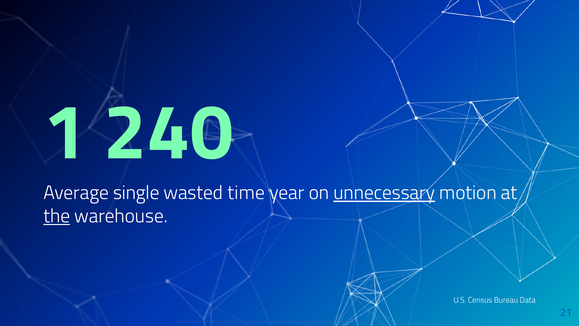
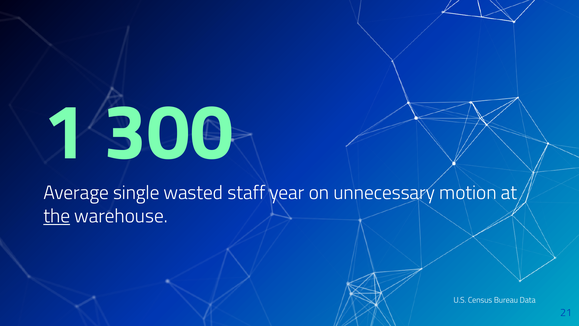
240: 240 -> 300
time: time -> staff
unnecessary underline: present -> none
